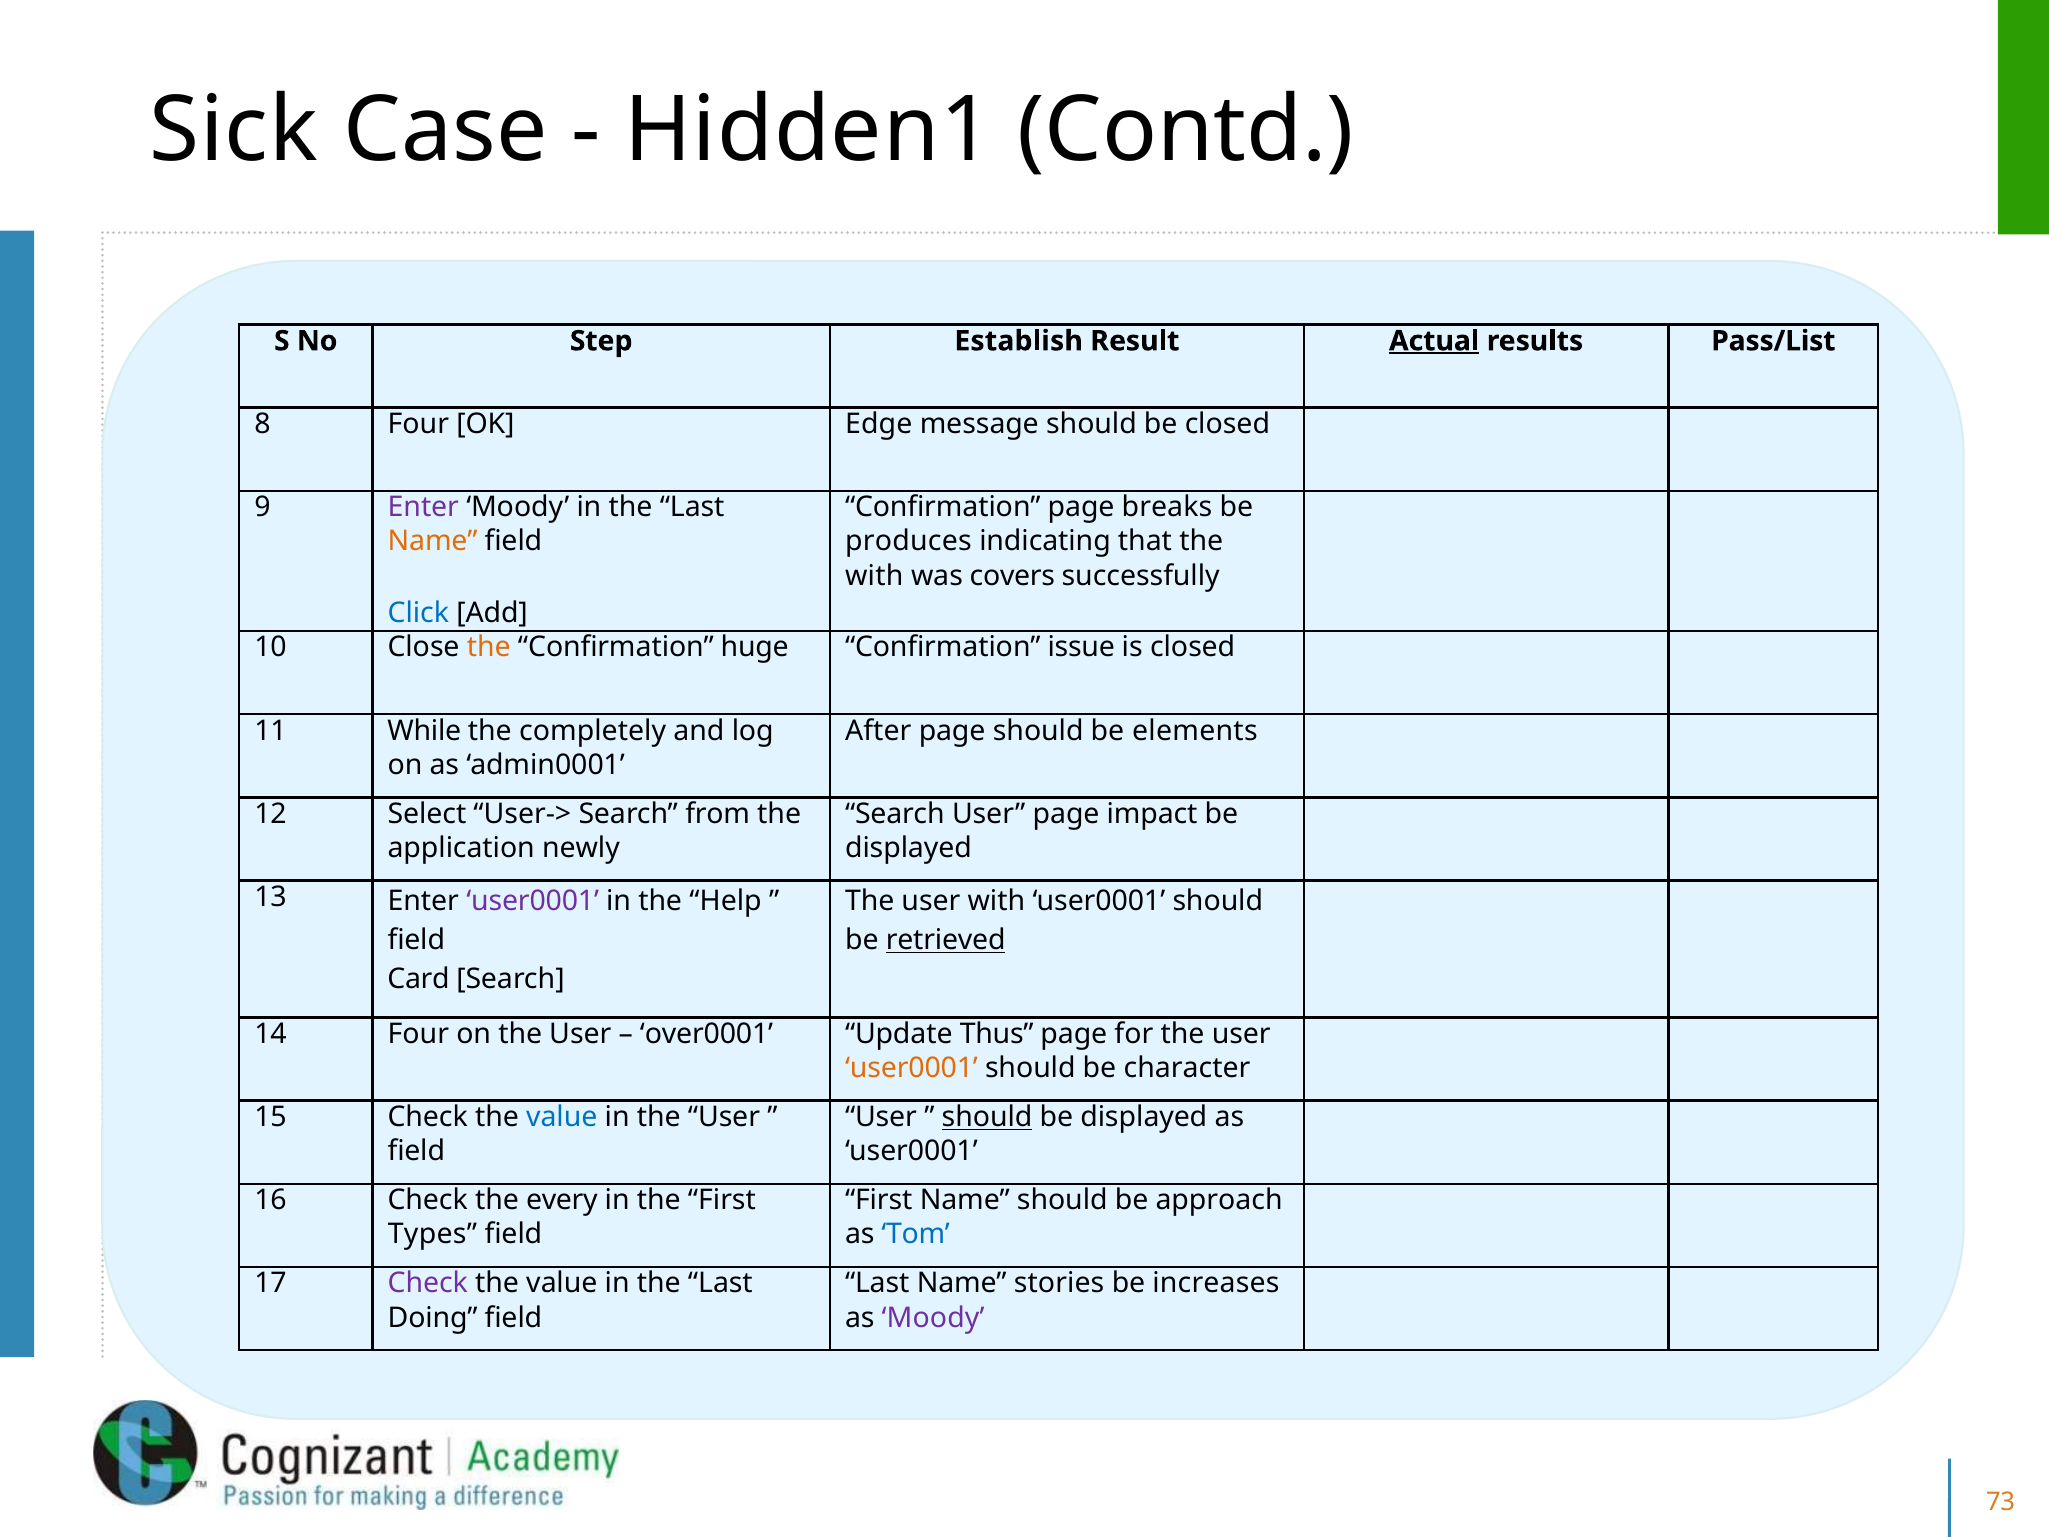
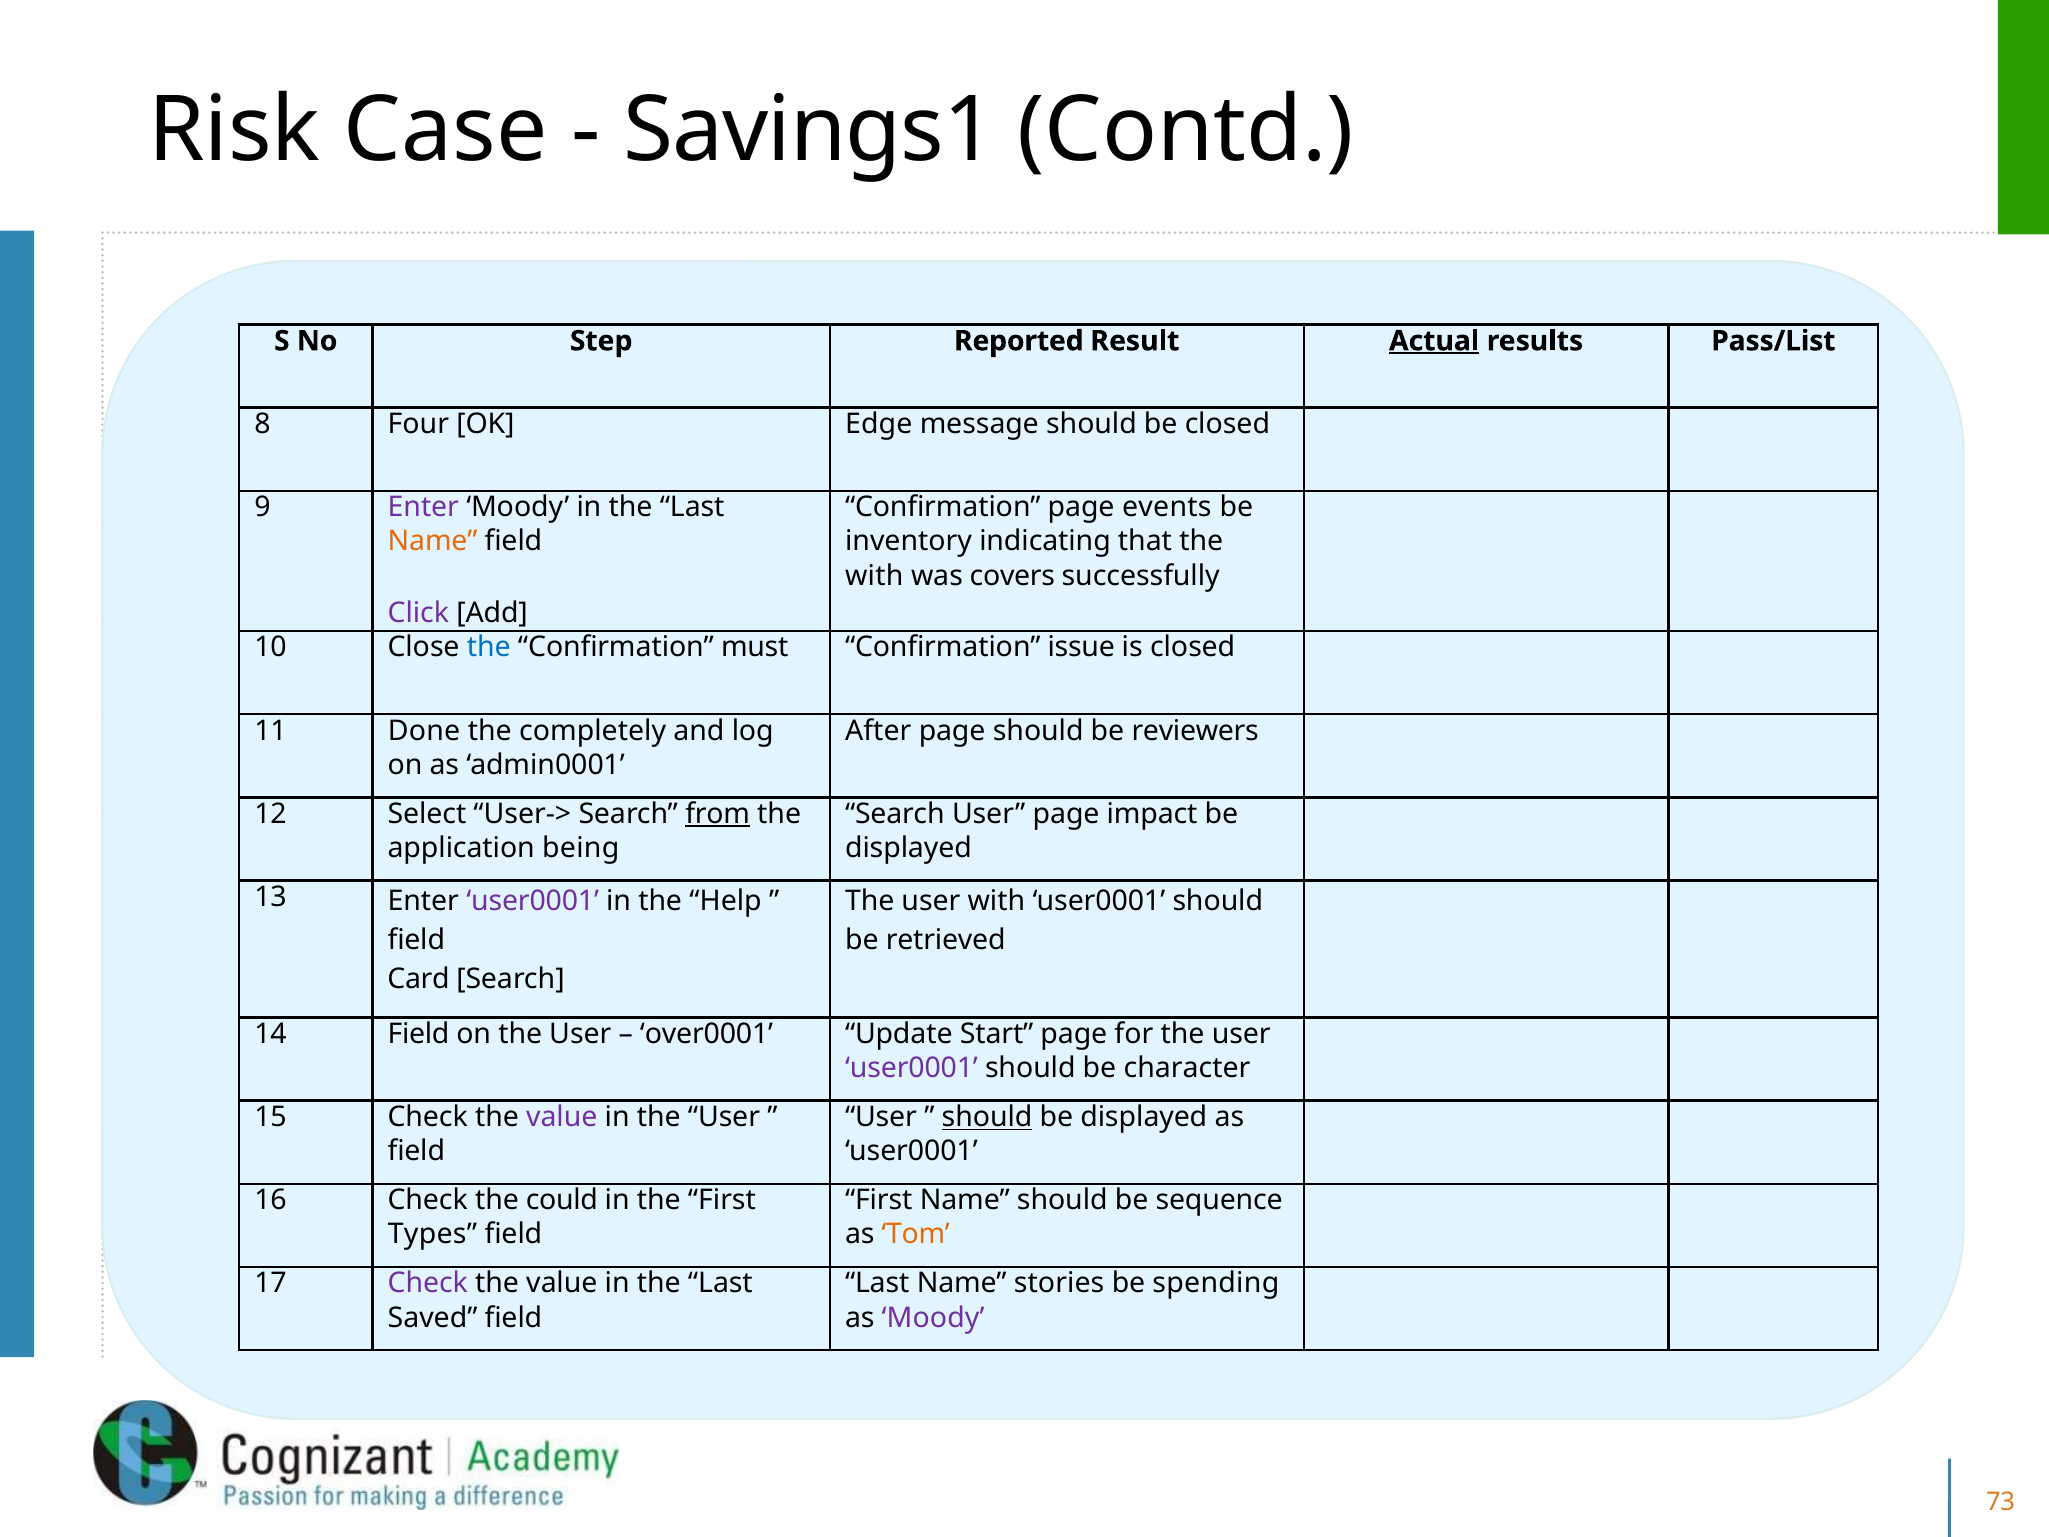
Sick: Sick -> Risk
Hidden1: Hidden1 -> Savings1
Establish: Establish -> Reported
breaks: breaks -> events
produces: produces -> inventory
Click colour: blue -> purple
the at (489, 647) colour: orange -> blue
huge: huge -> must
While: While -> Done
elements: elements -> reviewers
from underline: none -> present
newly: newly -> being
retrieved underline: present -> none
14 Four: Four -> Field
Thus: Thus -> Start
user0001 at (911, 1068) colour: orange -> purple
value at (562, 1117) colour: blue -> purple
every: every -> could
approach: approach -> sequence
Tom colour: blue -> orange
increases: increases -> spending
Doing: Doing -> Saved
